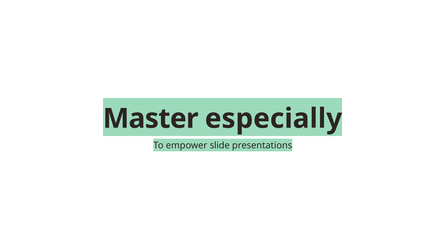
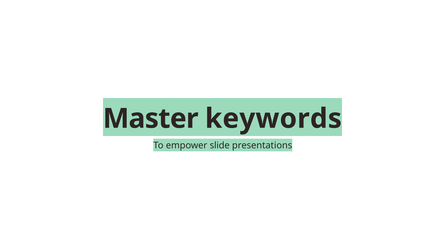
especially: especially -> keywords
